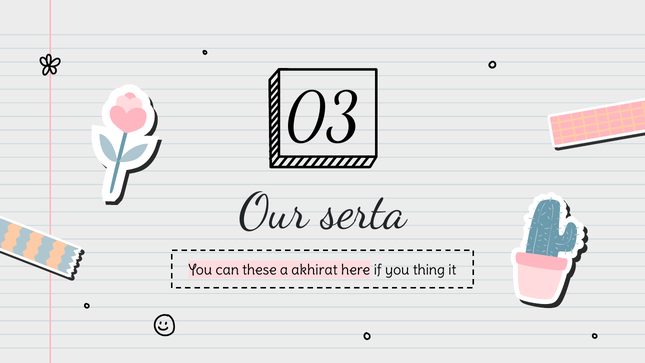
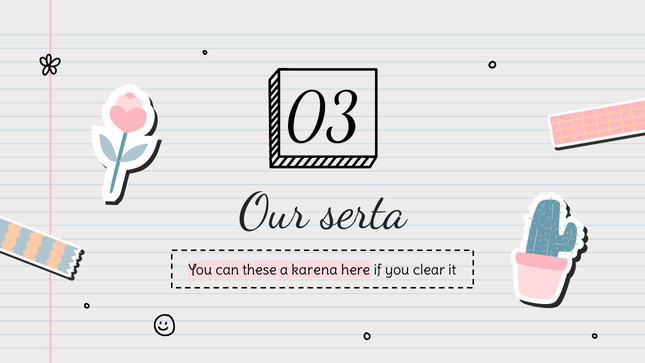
akhirat: akhirat -> karena
thing: thing -> clear
